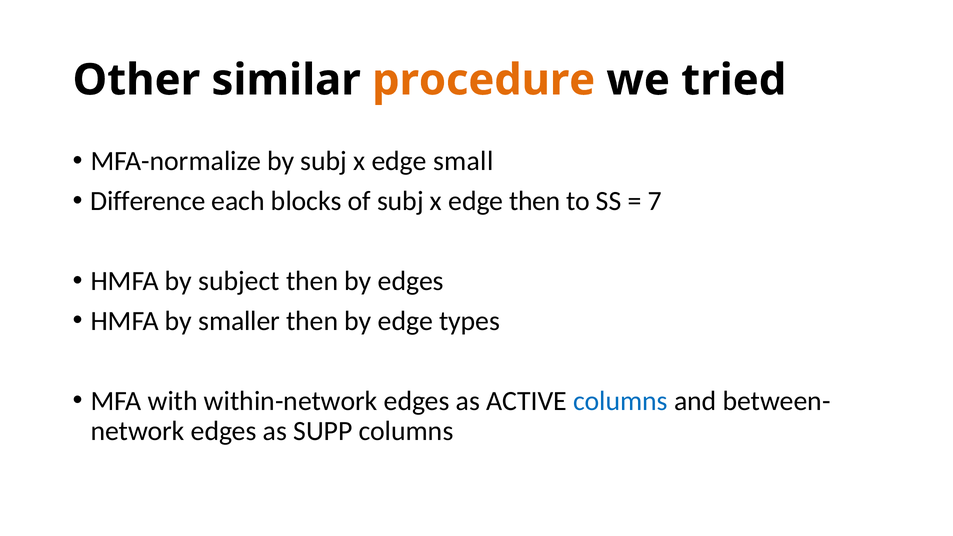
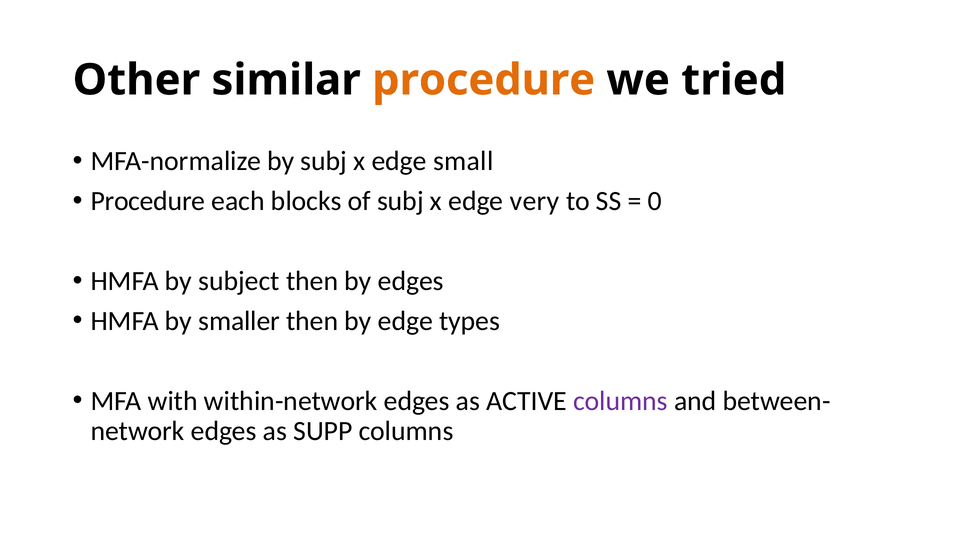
Difference at (148, 201): Difference -> Procedure
edge then: then -> very
7: 7 -> 0
columns at (620, 401) colour: blue -> purple
